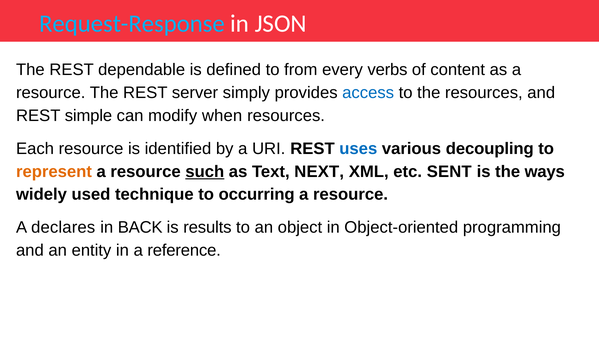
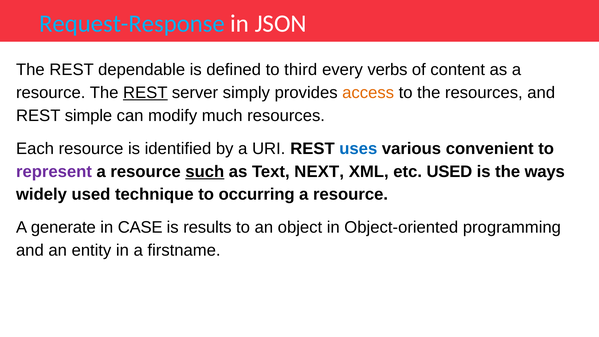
from: from -> third
REST at (145, 93) underline: none -> present
access colour: blue -> orange
when: when -> much
decoupling: decoupling -> convenient
represent colour: orange -> purple
etc SENT: SENT -> USED
declares: declares -> generate
BACK: BACK -> CASE
reference: reference -> firstname
